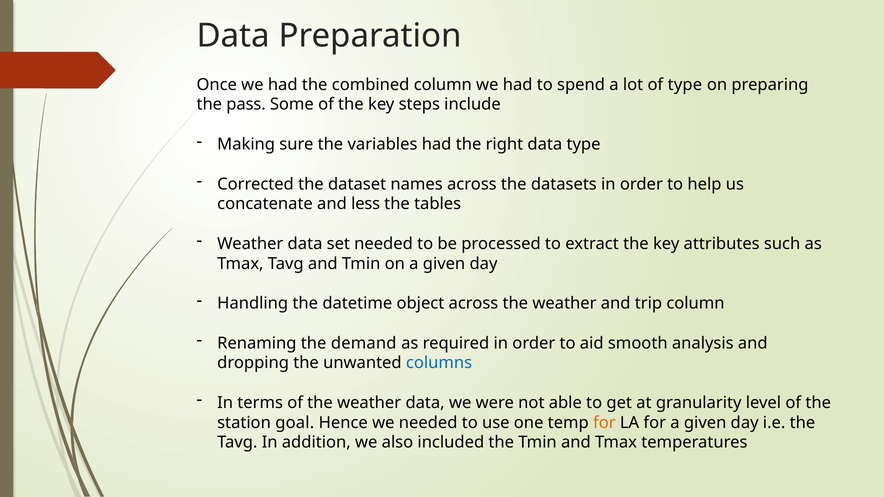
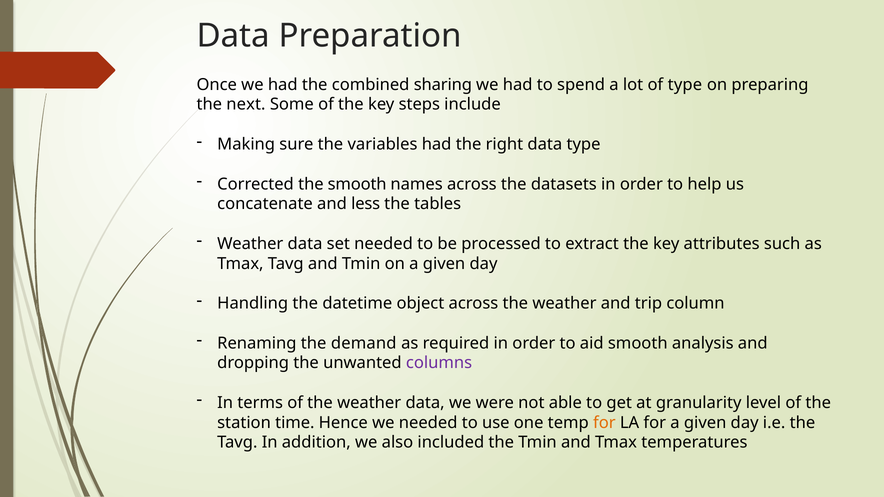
combined column: column -> sharing
pass: pass -> next
the dataset: dataset -> smooth
columns colour: blue -> purple
goal: goal -> time
